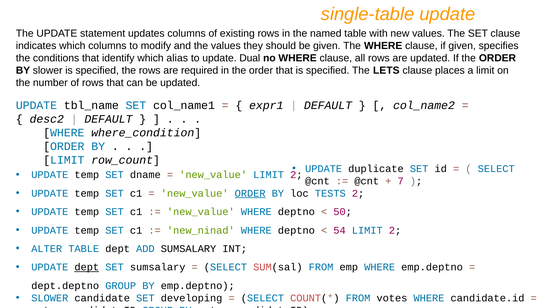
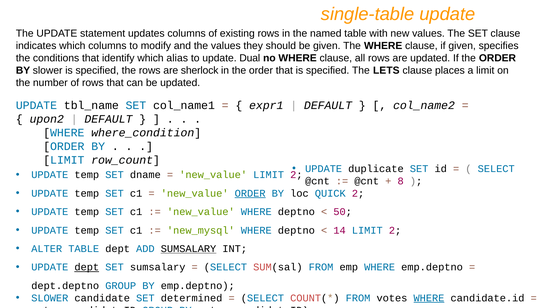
required: required -> sherlock
desc2: desc2 -> upon2
7: 7 -> 8
TESTS: TESTS -> QUICK
new_ninad: new_ninad -> new_mysql
54: 54 -> 14
SUMSALARY at (188, 249) underline: none -> present
developing: developing -> determined
WHERE at (429, 298) underline: none -> present
